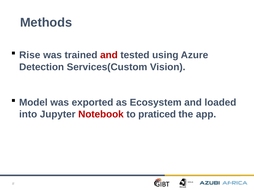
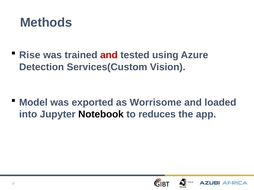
Ecosystem: Ecosystem -> Worrisome
Notebook colour: red -> black
praticed: praticed -> reduces
